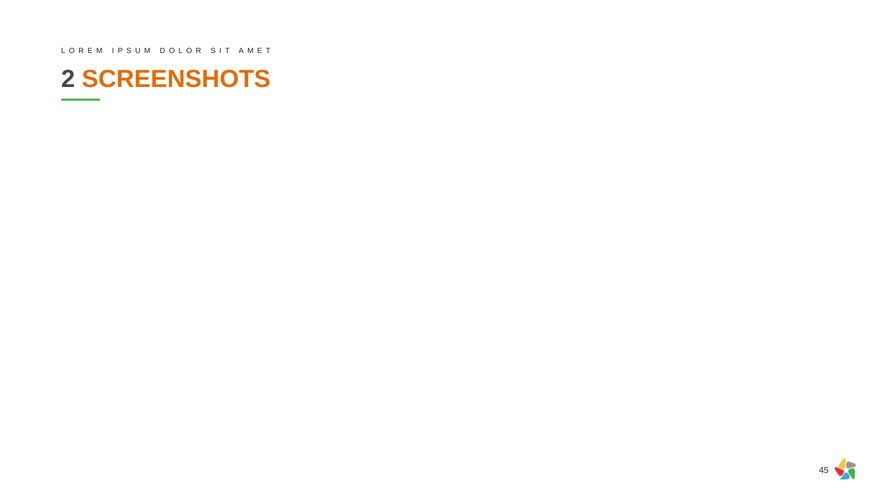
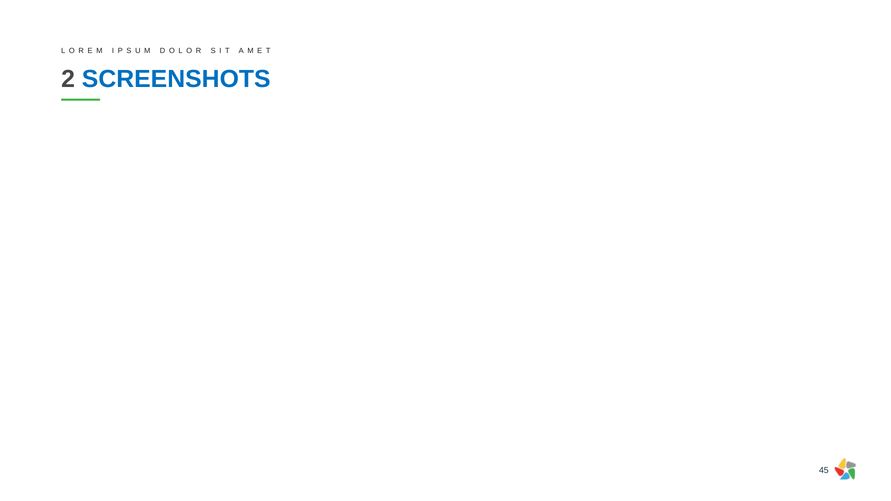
SCREENSHOTS colour: orange -> blue
